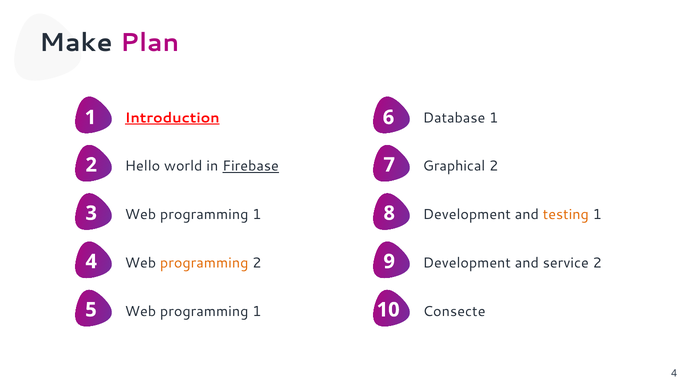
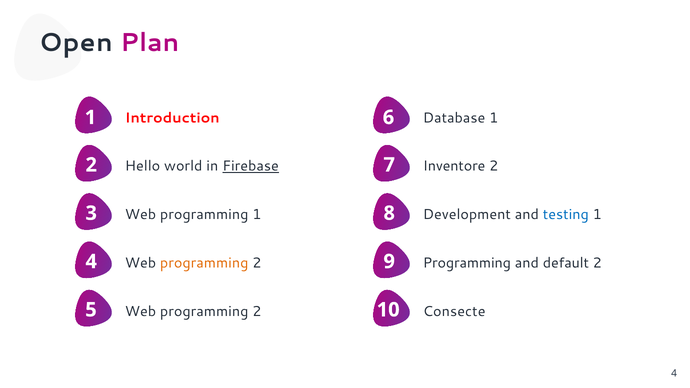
Make: Make -> Open
Introduction underline: present -> none
Graphical: Graphical -> Inventore
testing colour: orange -> blue
Development at (467, 263): Development -> Programming
service: service -> default
1 at (257, 312): 1 -> 2
